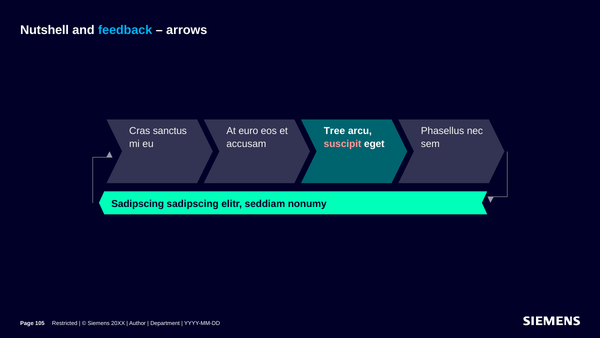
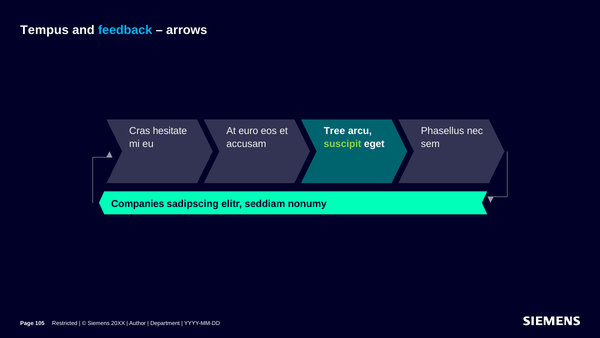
Nutshell: Nutshell -> Tempus
sanctus: sanctus -> hesitate
suscipit colour: pink -> light green
Sadipscing at (138, 204): Sadipscing -> Companies
